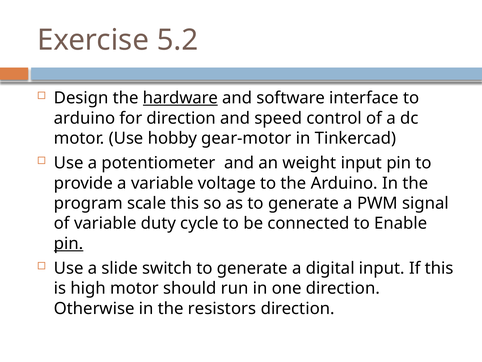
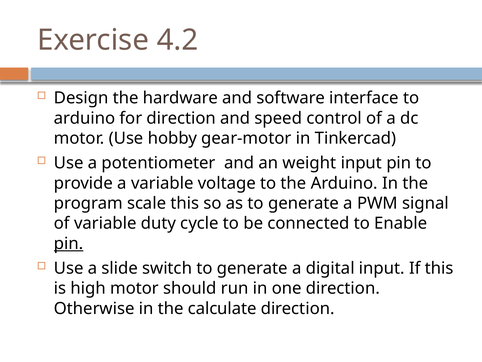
5.2: 5.2 -> 4.2
hardware underline: present -> none
resistors: resistors -> calculate
